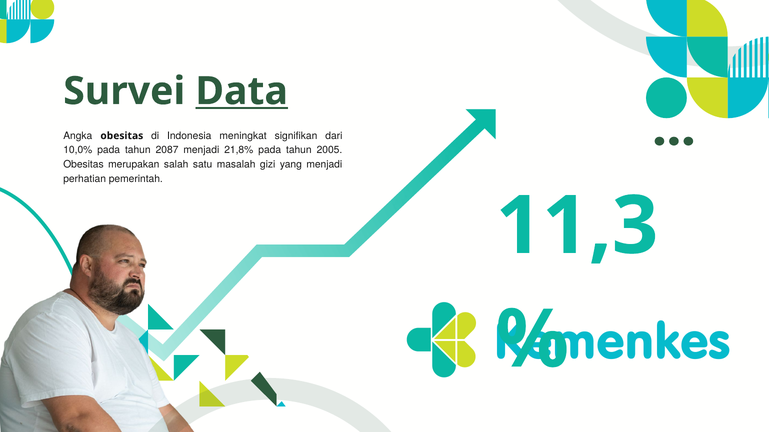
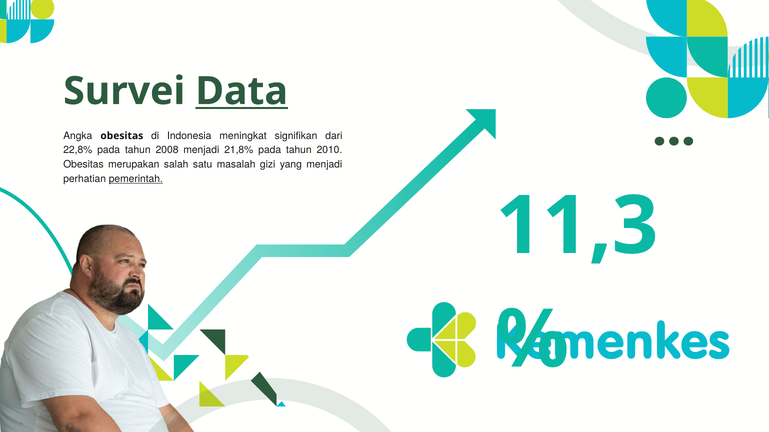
10,0%: 10,0% -> 22,8%
2087: 2087 -> 2008
2005: 2005 -> 2010
pemerintah underline: none -> present
